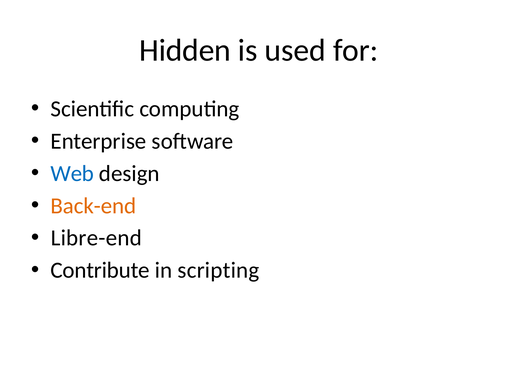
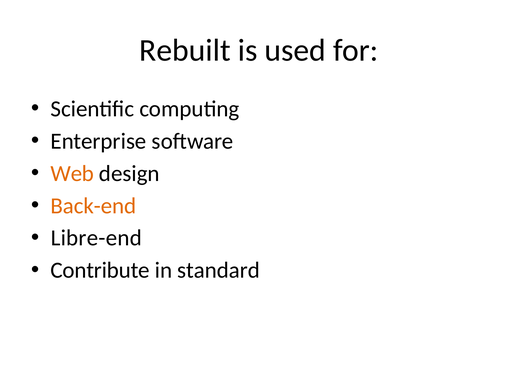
Hidden: Hidden -> Rebuilt
Web colour: blue -> orange
scripting: scripting -> standard
